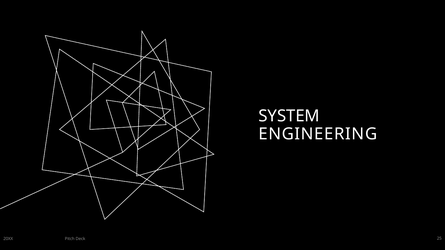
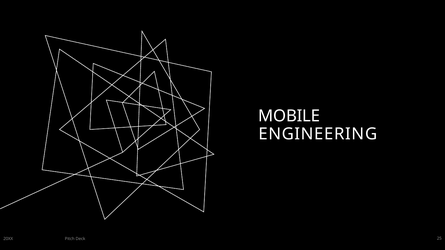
SYSTEM: SYSTEM -> MOBILE
